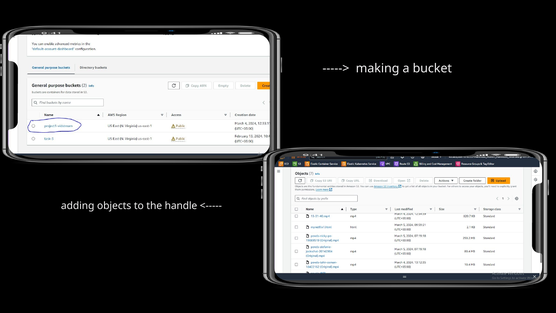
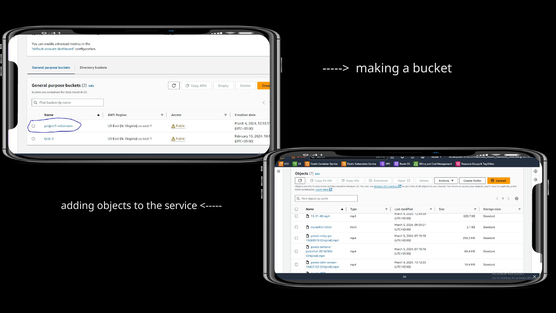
handle: handle -> service
